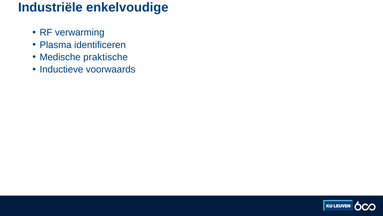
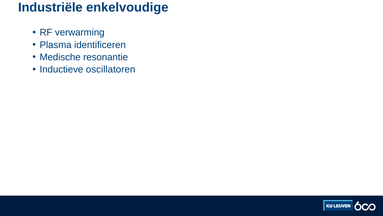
praktische: praktische -> resonantie
voorwaards: voorwaards -> oscillatoren
